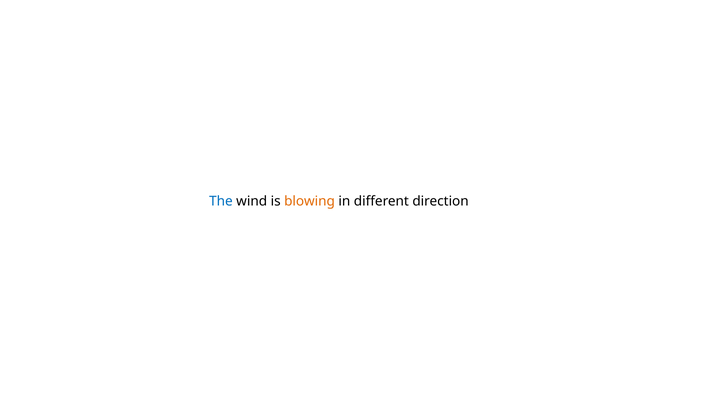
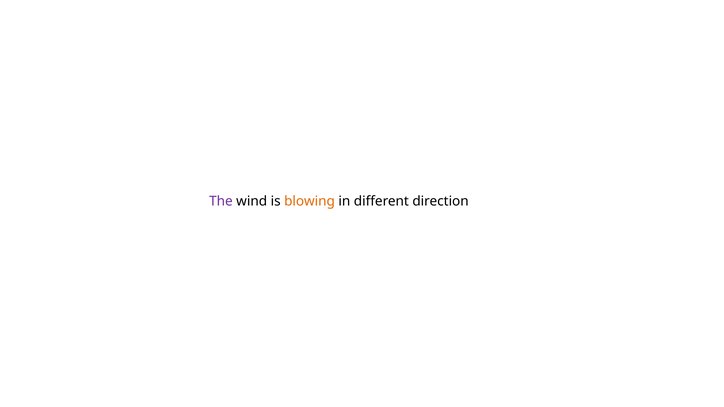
The colour: blue -> purple
